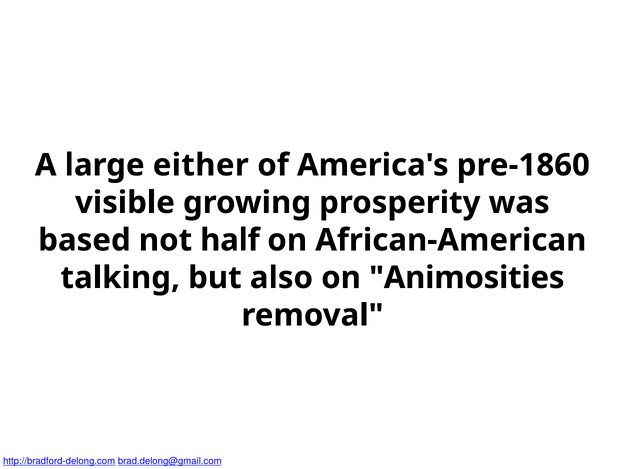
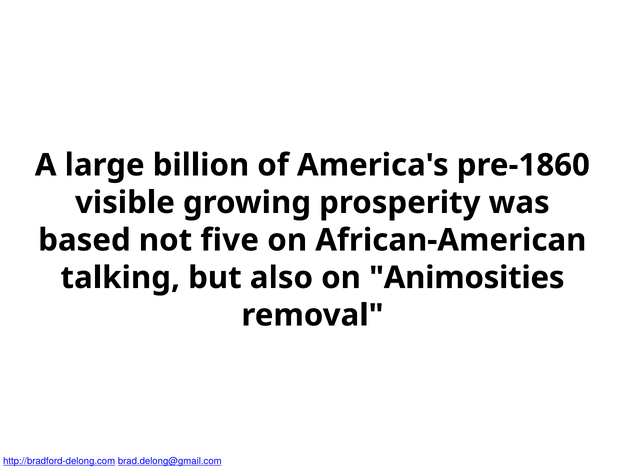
either: either -> billion
half: half -> five
